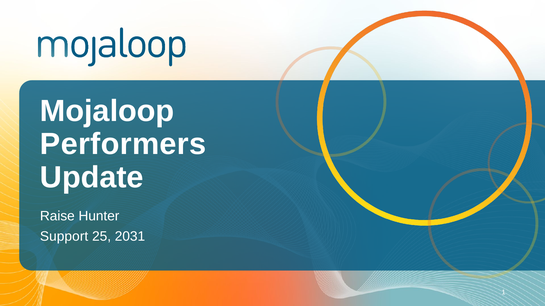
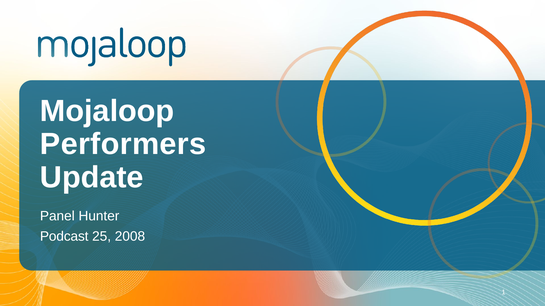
Raise: Raise -> Panel
Support: Support -> Podcast
2031: 2031 -> 2008
